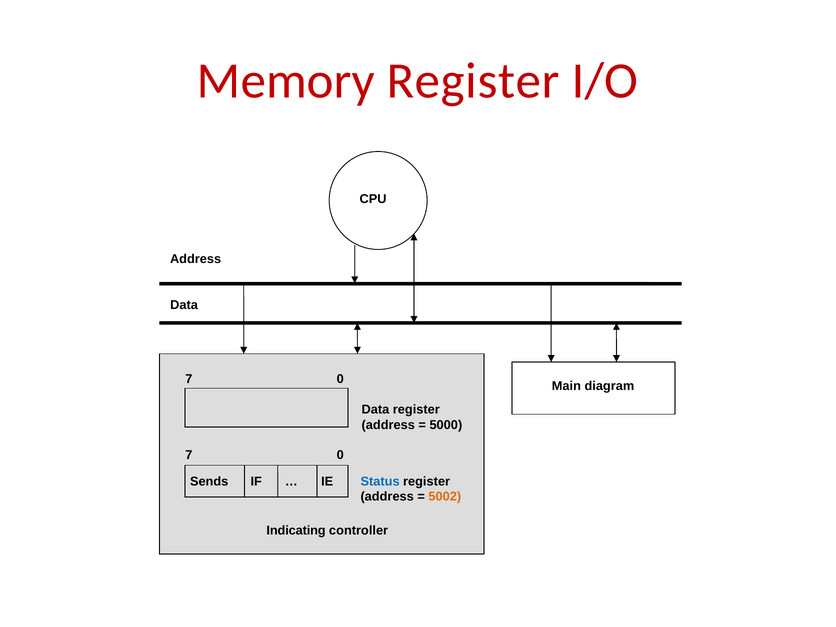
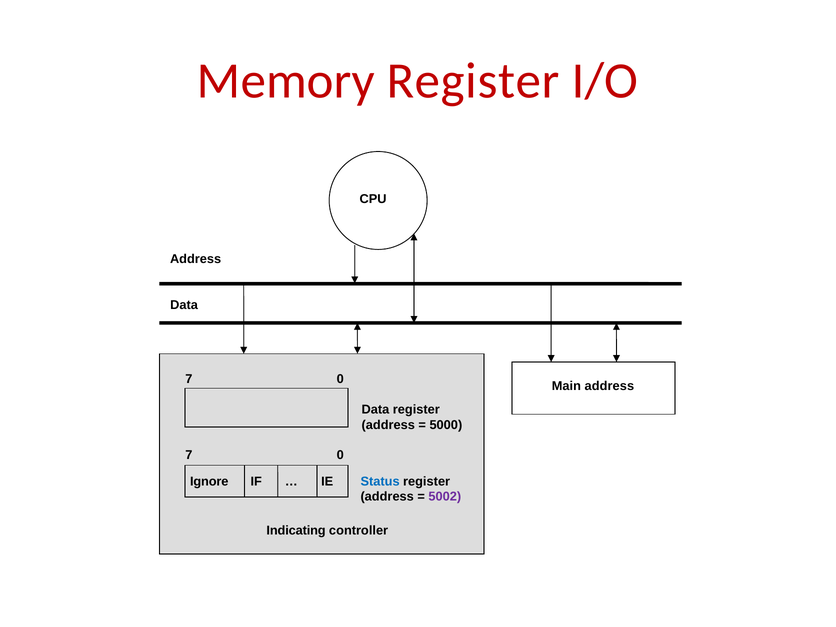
Main diagram: diagram -> address
Sends: Sends -> Ignore
5002 colour: orange -> purple
